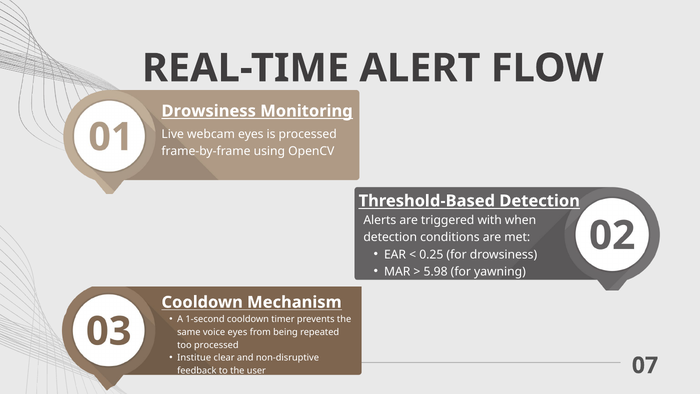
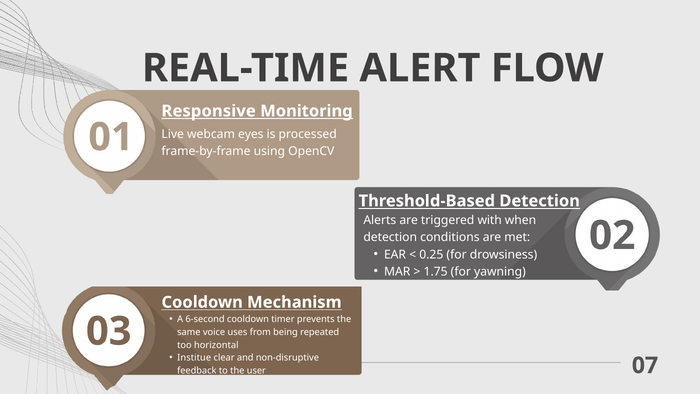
Drowsiness at (209, 111): Drowsiness -> Responsive
5.98: 5.98 -> 1.75
1-second: 1-second -> 6-second
voice eyes: eyes -> uses
too processed: processed -> horizontal
